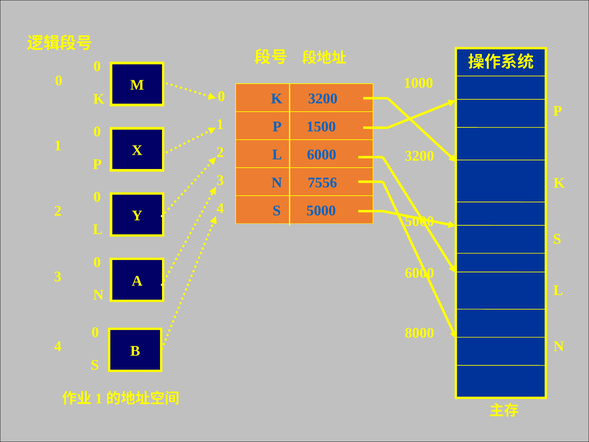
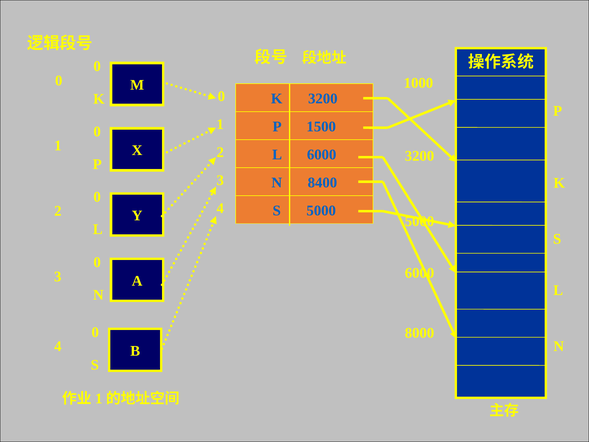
7556: 7556 -> 8400
